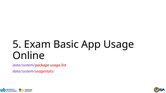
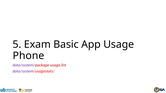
Online: Online -> Phone
